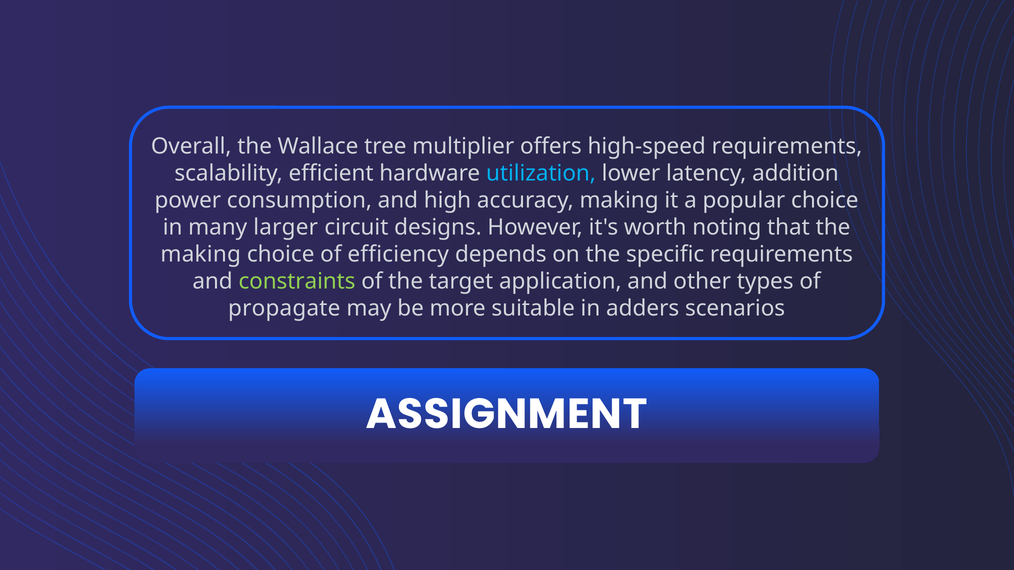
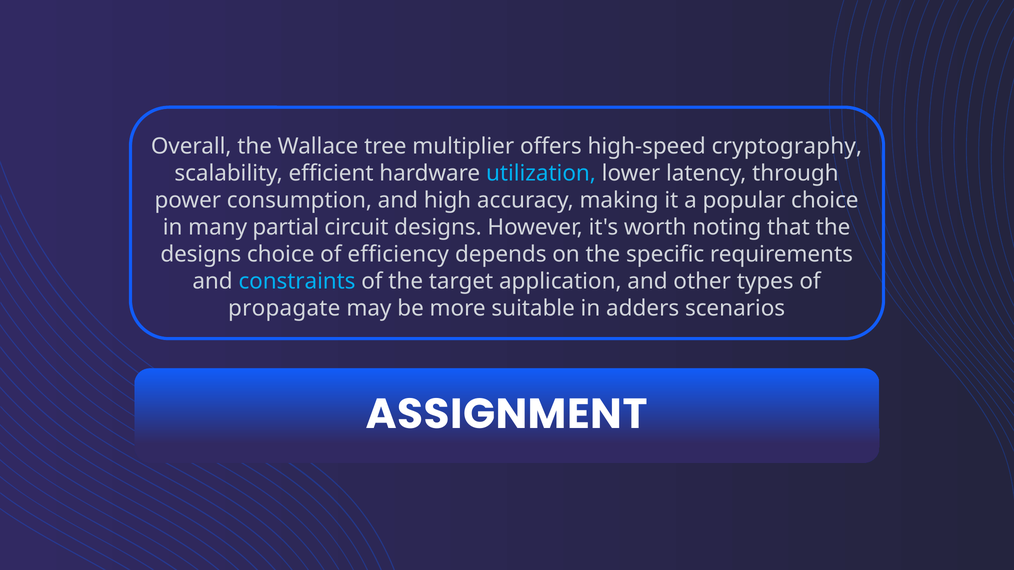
high-speed requirements: requirements -> cryptography
addition: addition -> through
larger: larger -> partial
making at (201, 255): making -> designs
constraints colour: light green -> light blue
